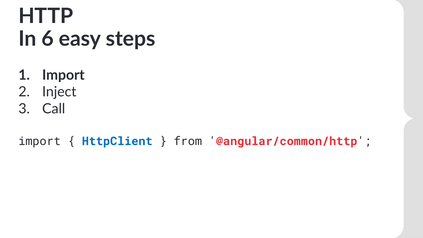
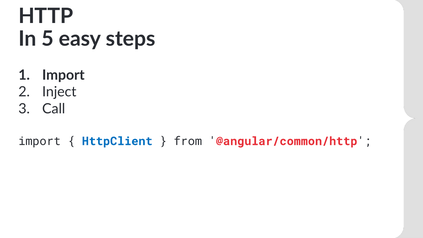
6: 6 -> 5
